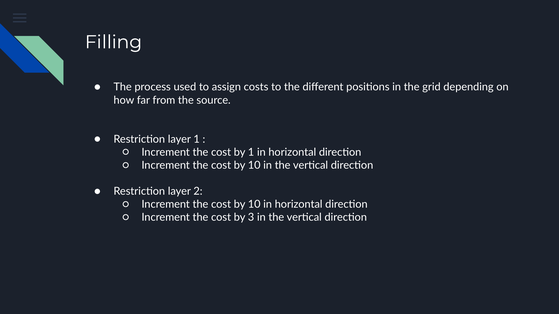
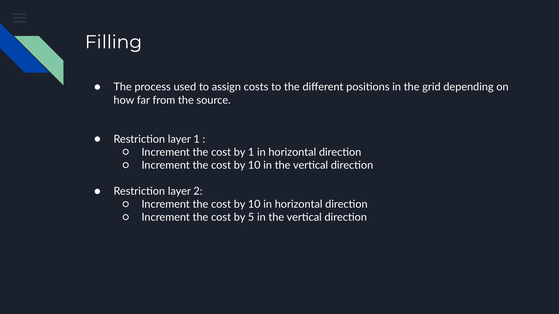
3: 3 -> 5
